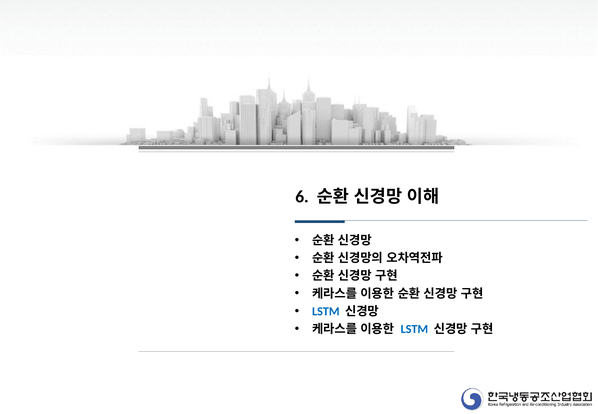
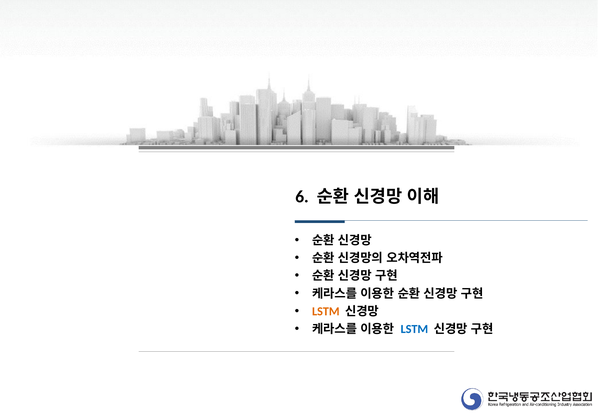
LSTM at (326, 311) colour: blue -> orange
